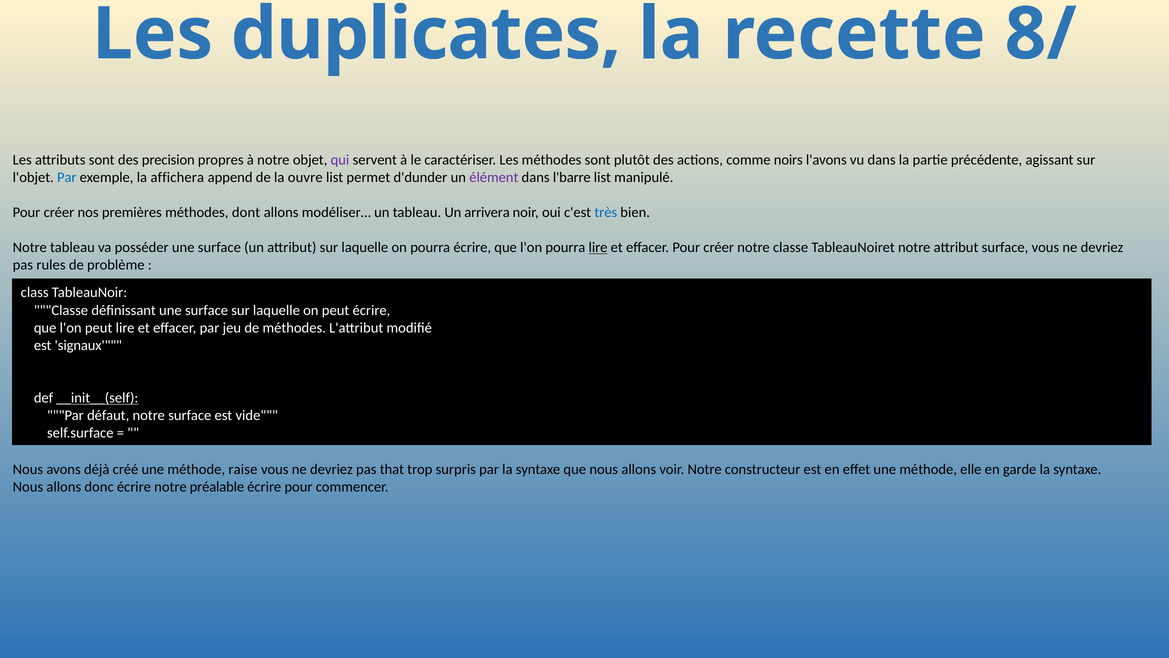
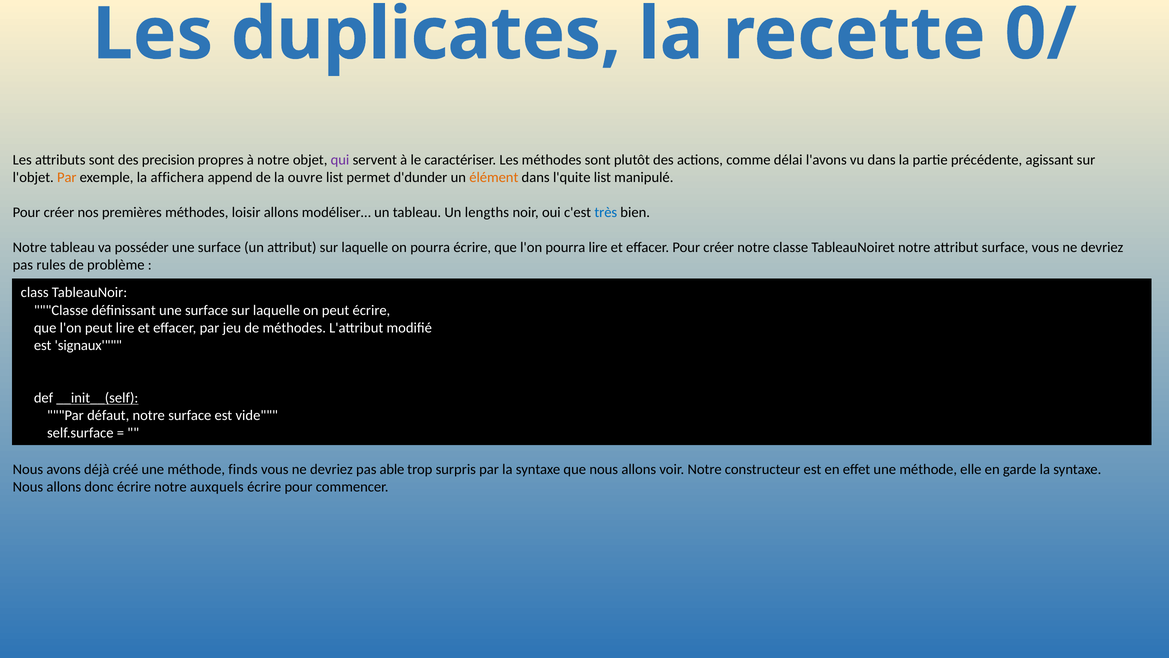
8/: 8/ -> 0/
noirs: noirs -> délai
Par at (67, 177) colour: blue -> orange
élément colour: purple -> orange
l'barre: l'barre -> l'quite
dont: dont -> loisir
arrivera: arrivera -> lengths
lire at (598, 247) underline: present -> none
raise: raise -> finds
that: that -> able
préalable: préalable -> auxquels
